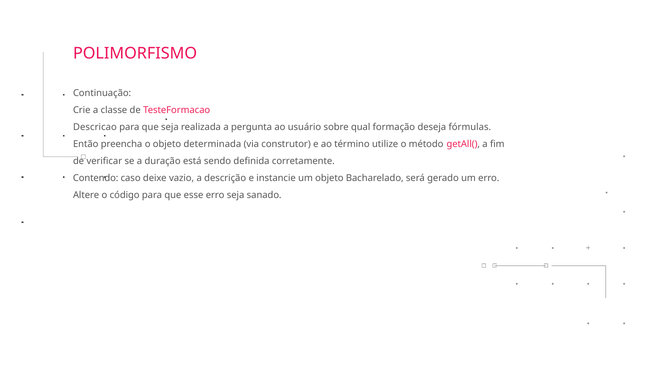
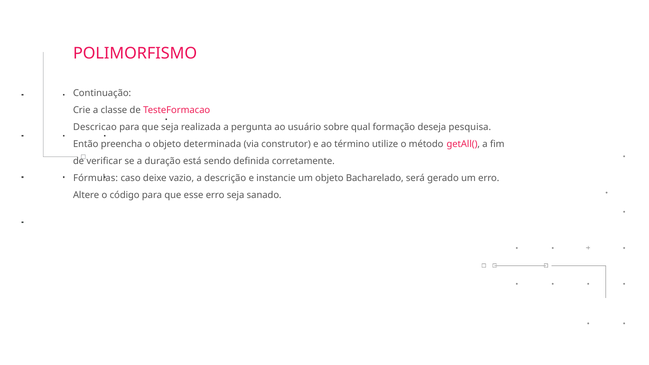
fórmulas: fórmulas -> pesquisa
Contendo: Contendo -> Fórmulas
